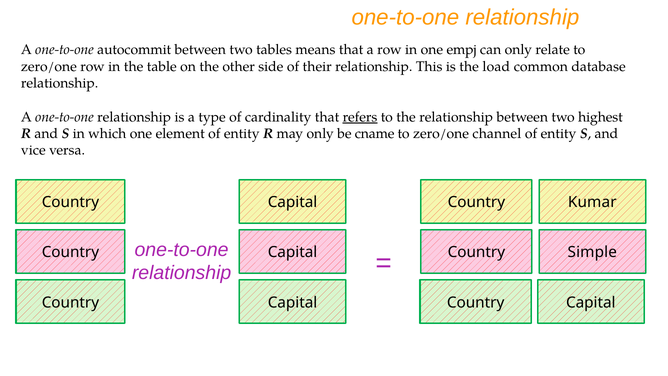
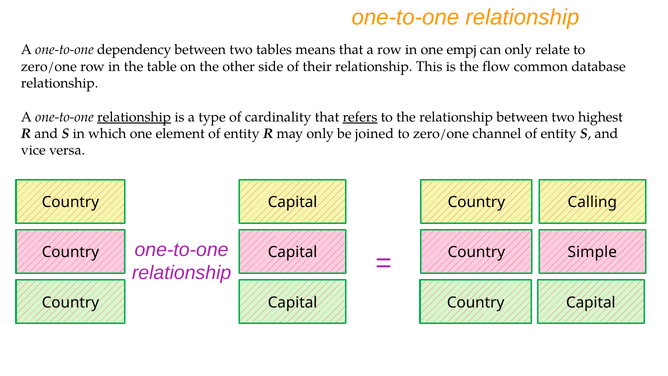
autocommit: autocommit -> dependency
load: load -> flow
relationship at (134, 117) underline: none -> present
cname: cname -> joined
Kumar: Kumar -> Calling
